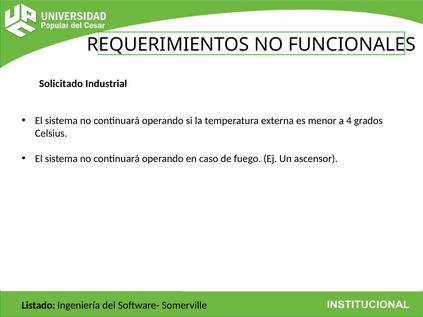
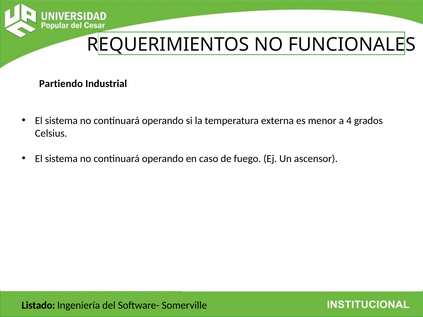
Solicitado: Solicitado -> Partiendo
